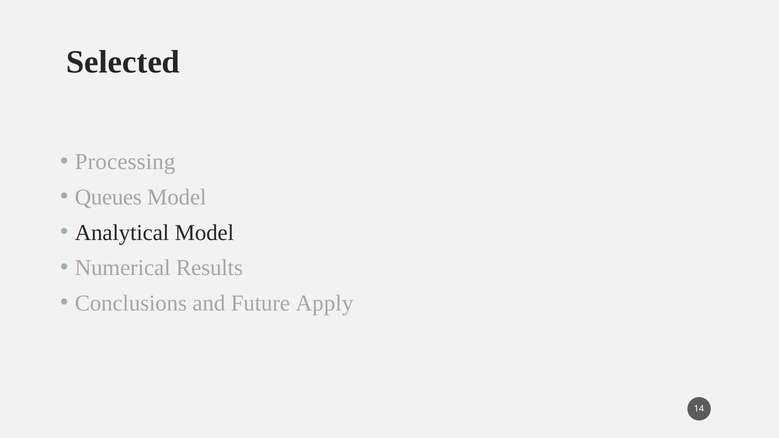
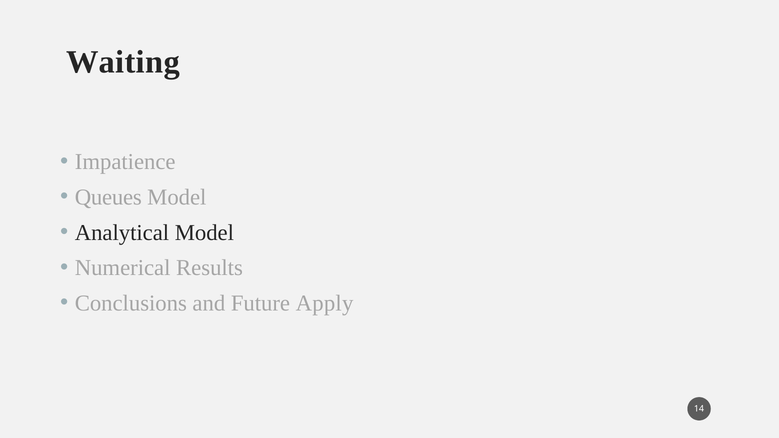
Selected: Selected -> Waiting
Processing: Processing -> Impatience
